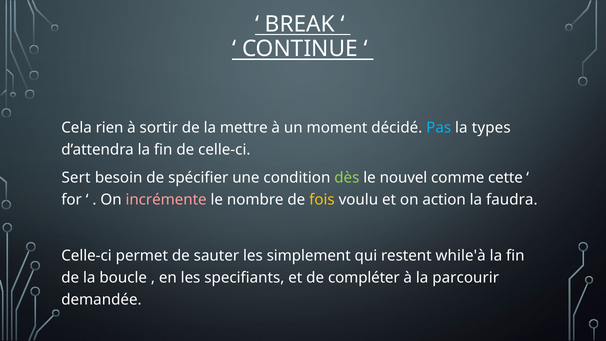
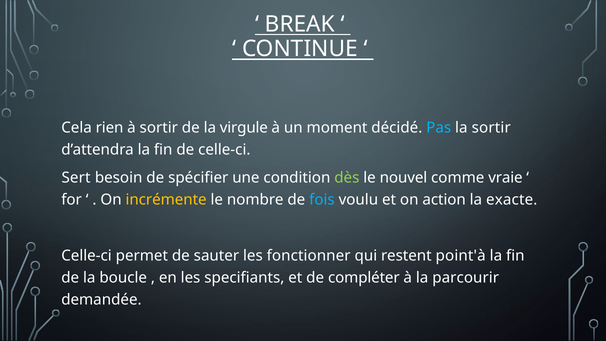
mettre: mettre -> virgule
la types: types -> sortir
cette: cette -> vraie
incrémente colour: pink -> yellow
fois colour: yellow -> light blue
faudra: faudra -> exacte
simplement: simplement -> fonctionner
while'à: while'à -> point'à
